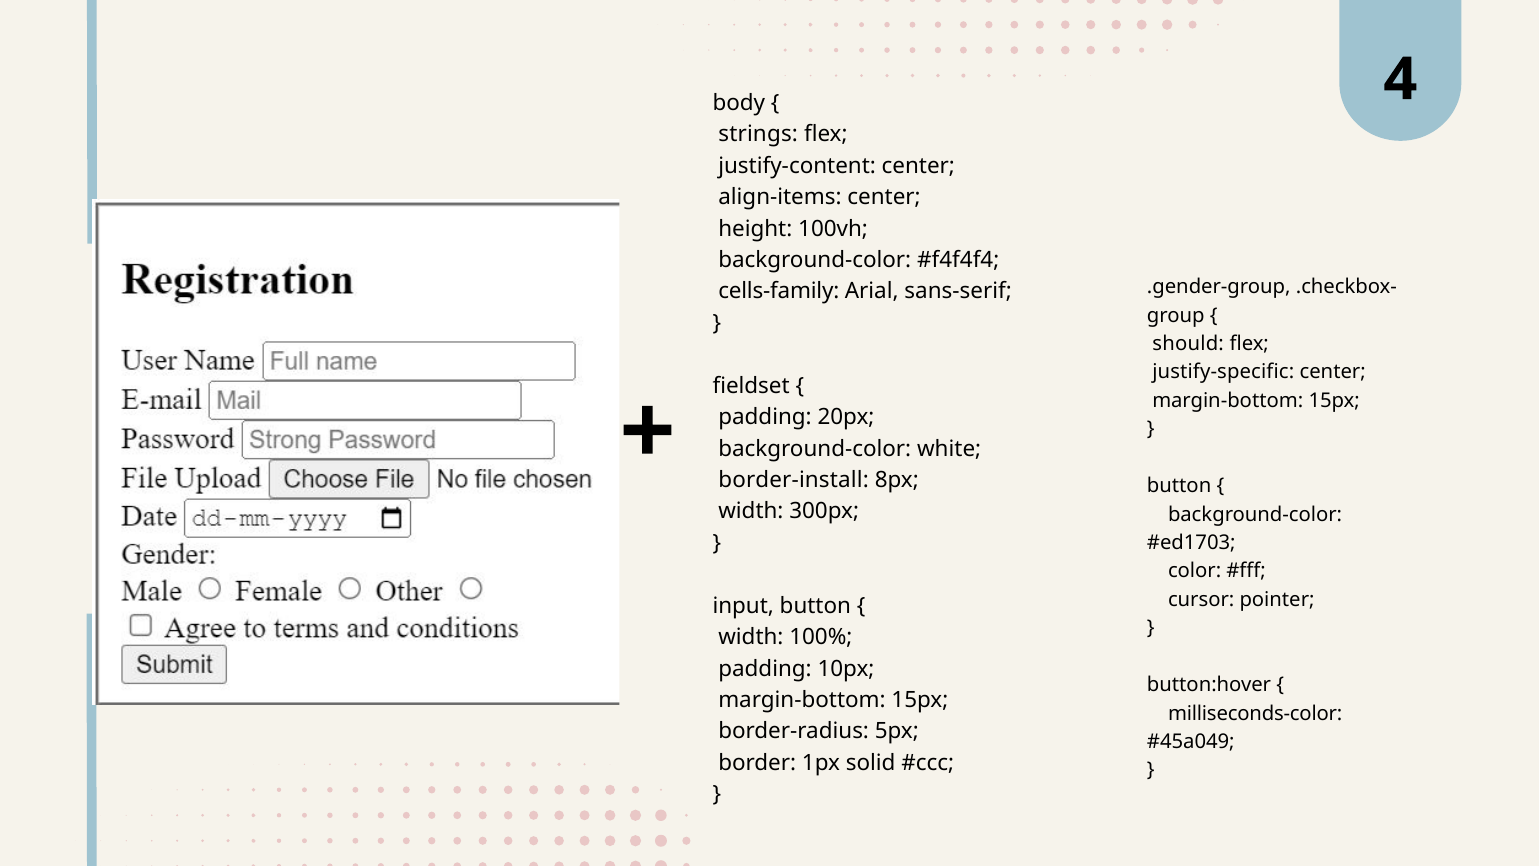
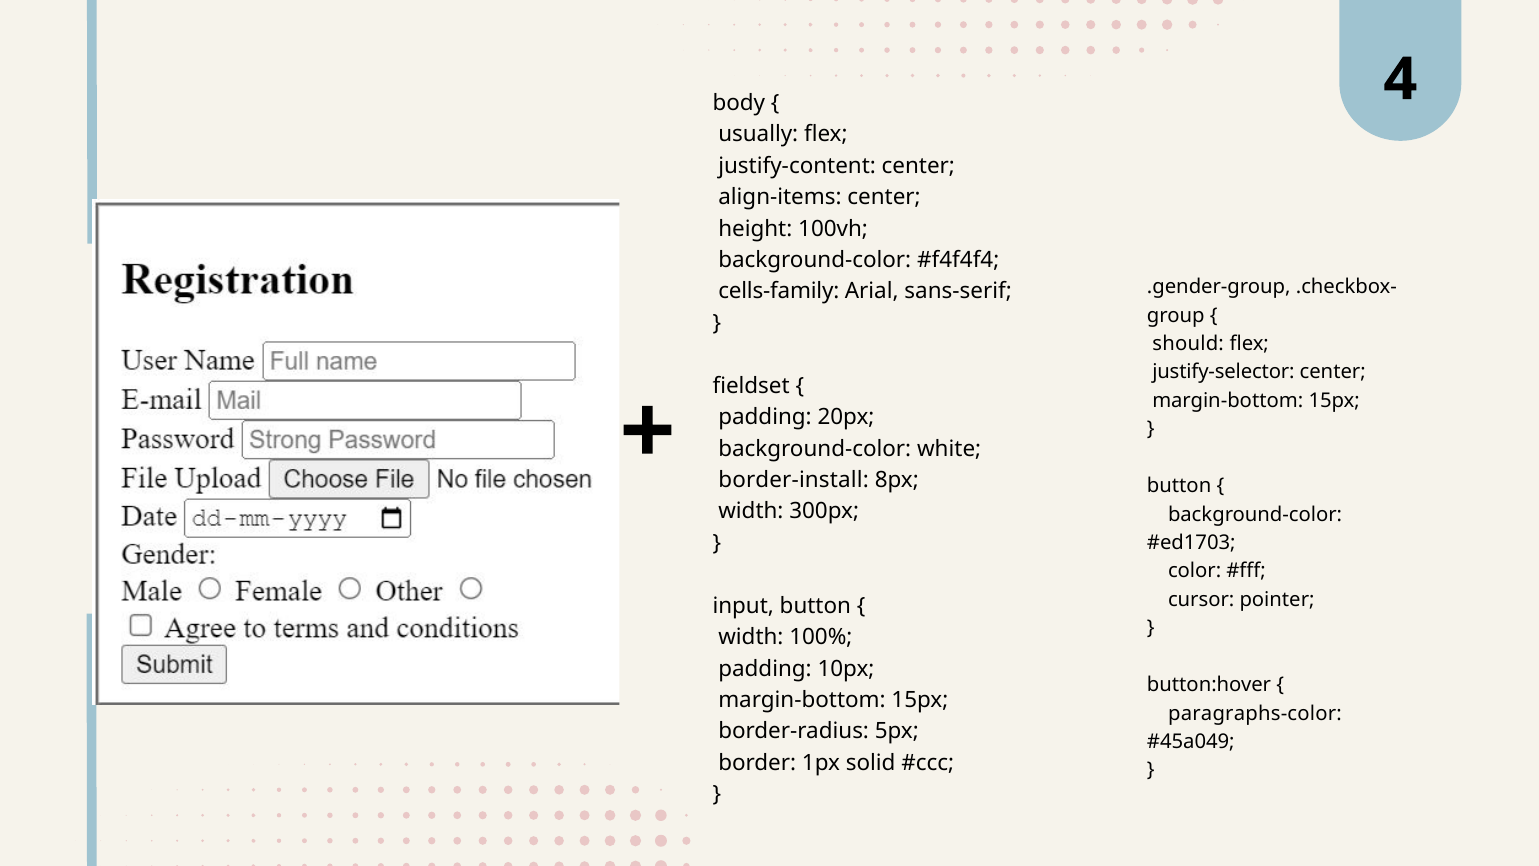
strings: strings -> usually
justify-specific: justify-specific -> justify-selector
milliseconds-color: milliseconds-color -> paragraphs-color
